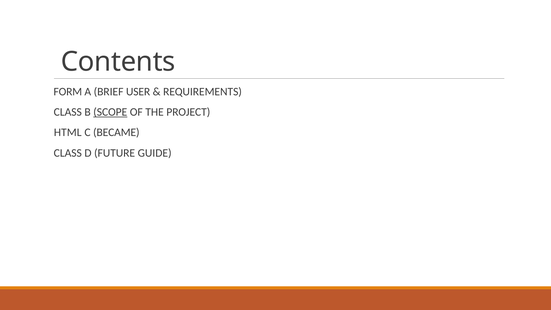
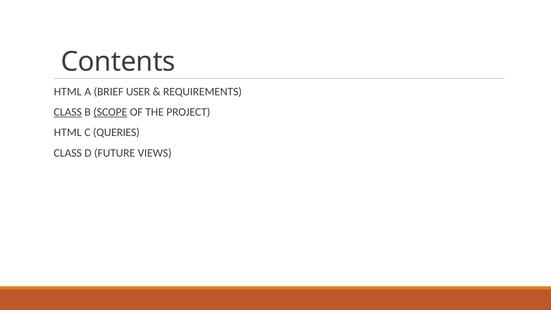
FORM at (68, 92): FORM -> HTML
CLASS at (68, 112) underline: none -> present
BECAME: BECAME -> QUERIES
GUIDE: GUIDE -> VIEWS
